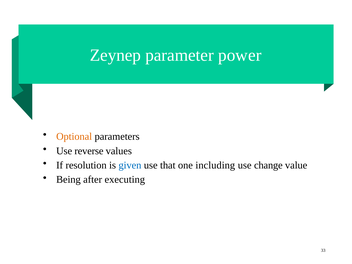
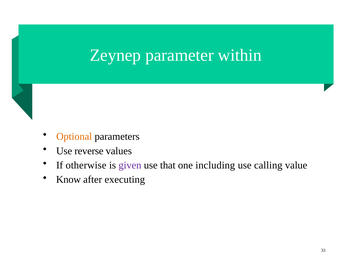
power: power -> within
resolution: resolution -> otherwise
given colour: blue -> purple
change: change -> calling
Being: Being -> Know
